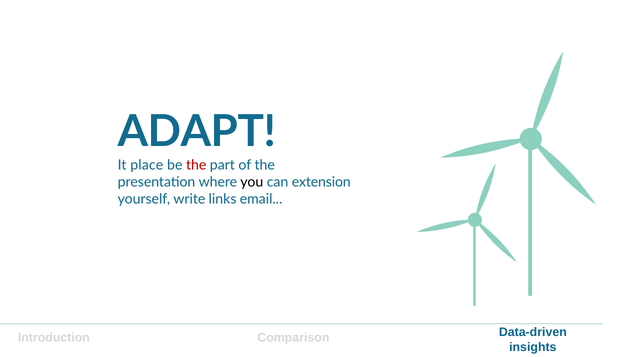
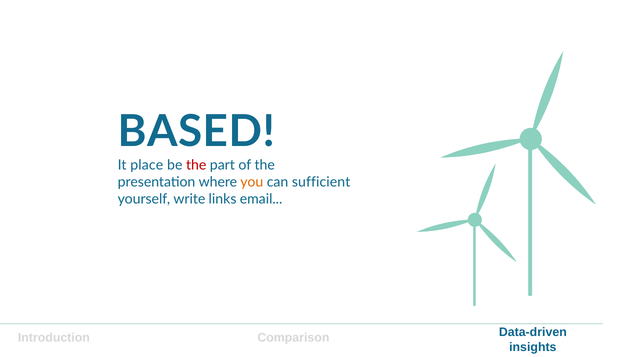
ADAPT: ADAPT -> BASED
you colour: black -> orange
extension: extension -> sufficient
